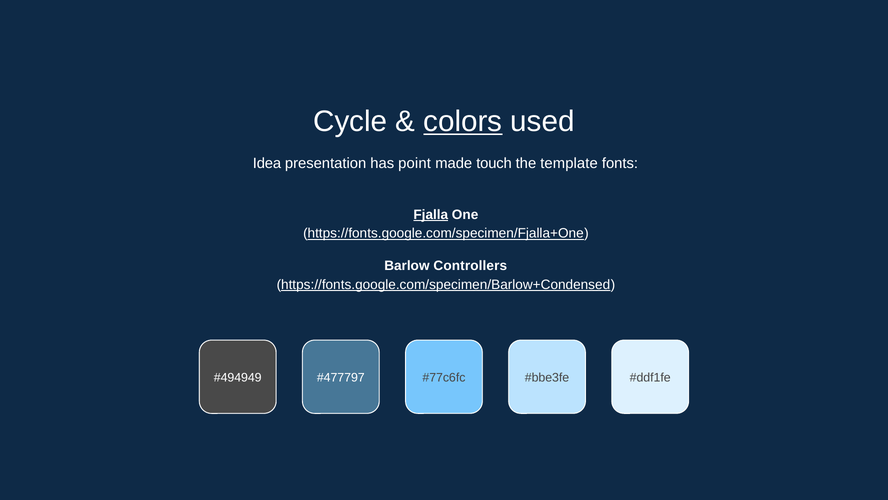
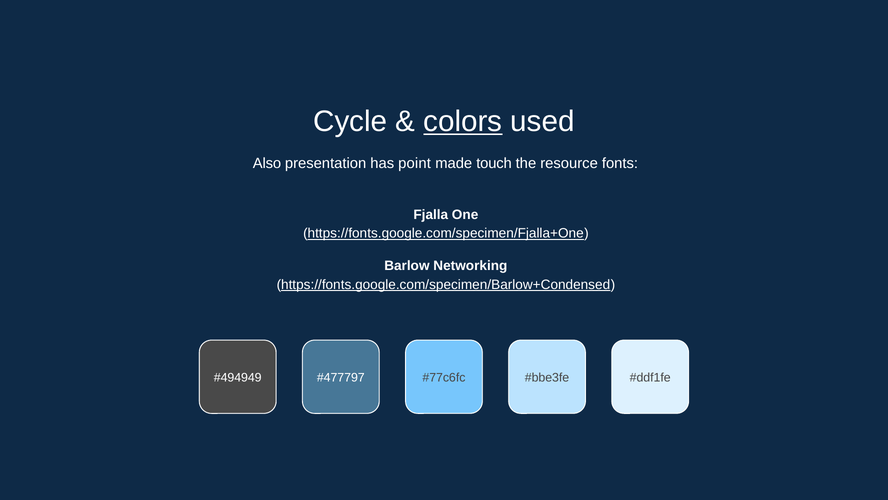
Idea: Idea -> Also
template: template -> resource
Fjalla underline: present -> none
Controllers: Controllers -> Networking
